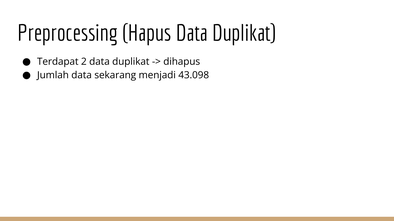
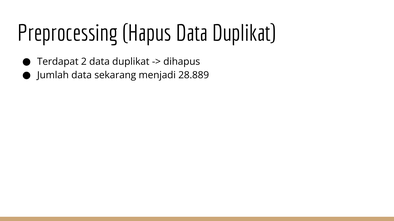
43.098: 43.098 -> 28.889
